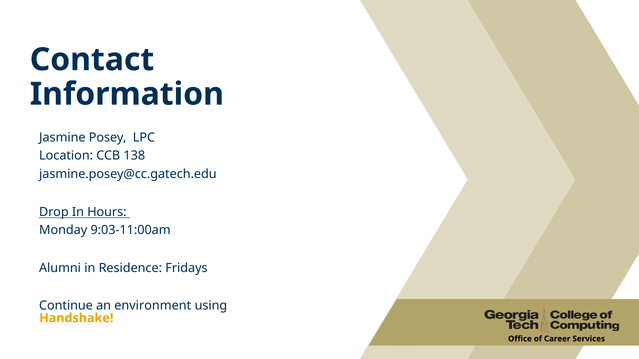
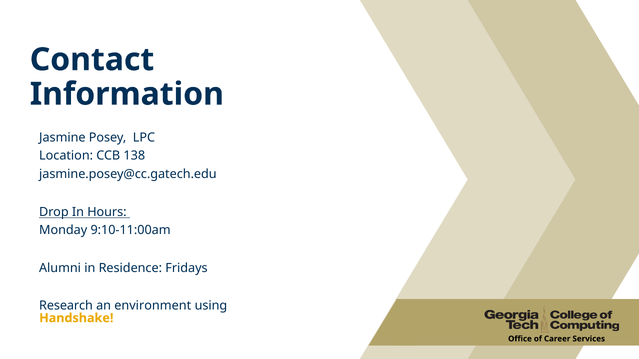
9:03-11:00am: 9:03-11:00am -> 9:10-11:00am
Continue: Continue -> Research
